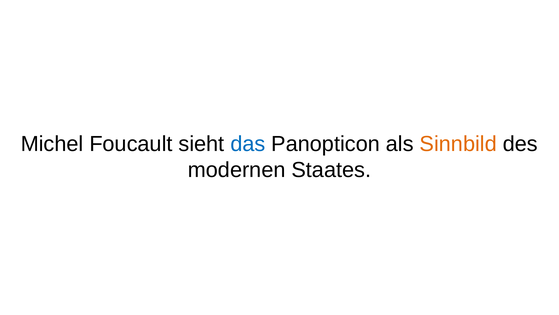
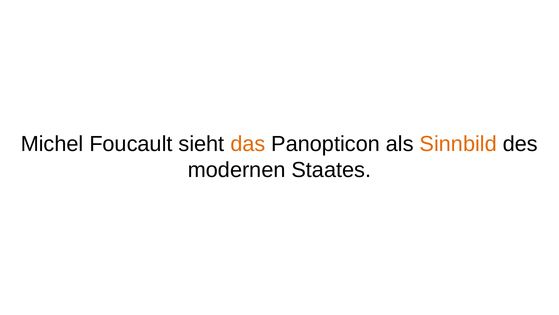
das colour: blue -> orange
